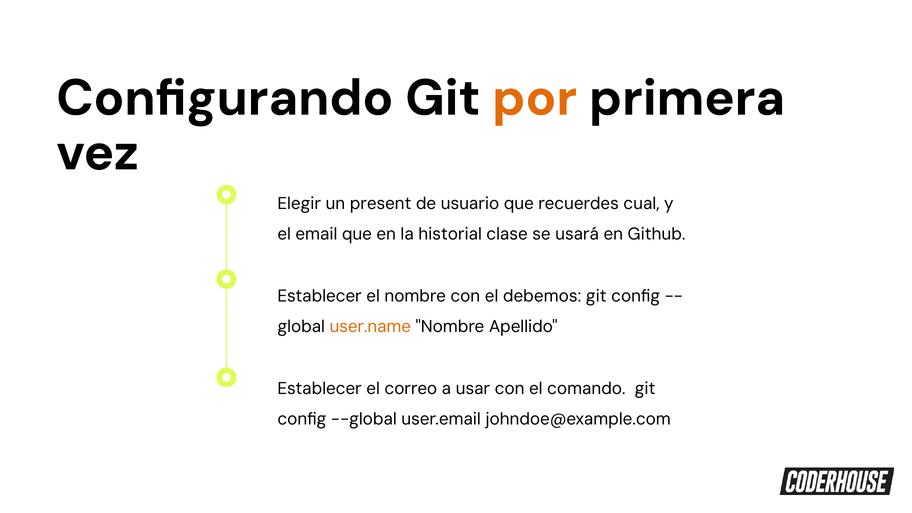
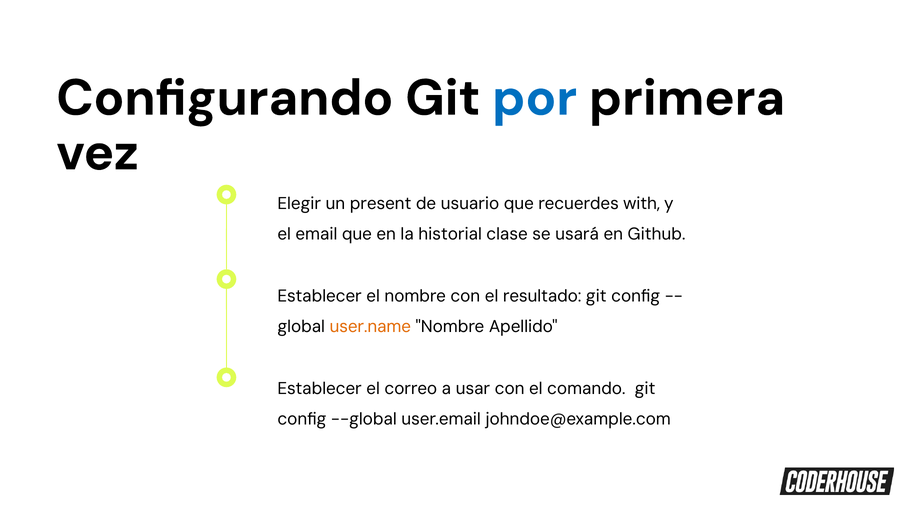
por colour: orange -> blue
cual: cual -> with
debemos: debemos -> resultado
